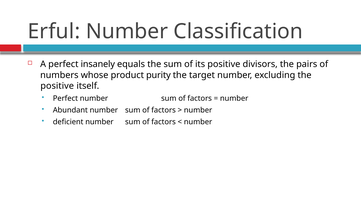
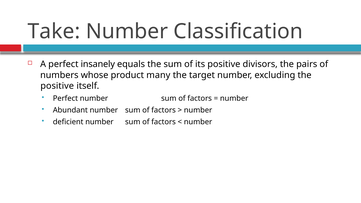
Erful: Erful -> Take
purity: purity -> many
